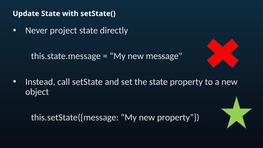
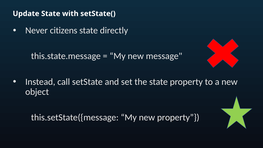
project: project -> citizens
